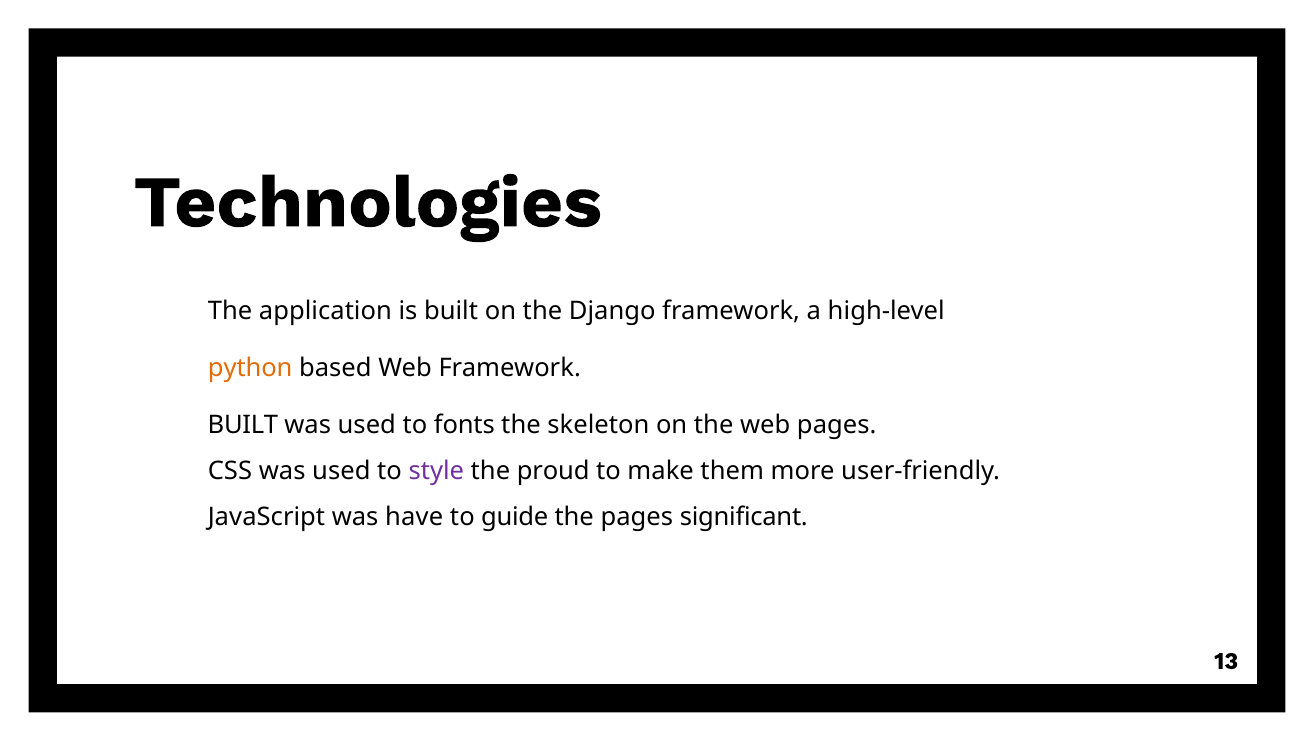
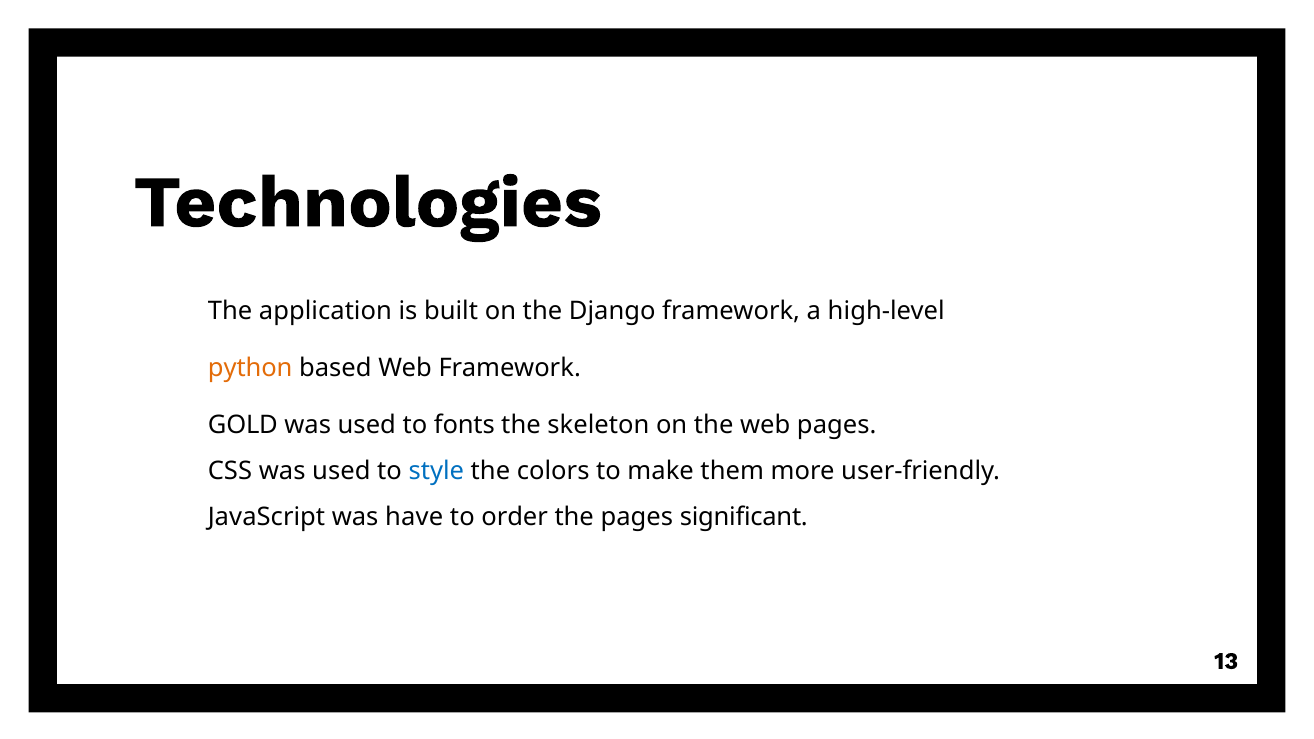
BUILT at (243, 425): BUILT -> GOLD
style colour: purple -> blue
proud: proud -> colors
guide: guide -> order
